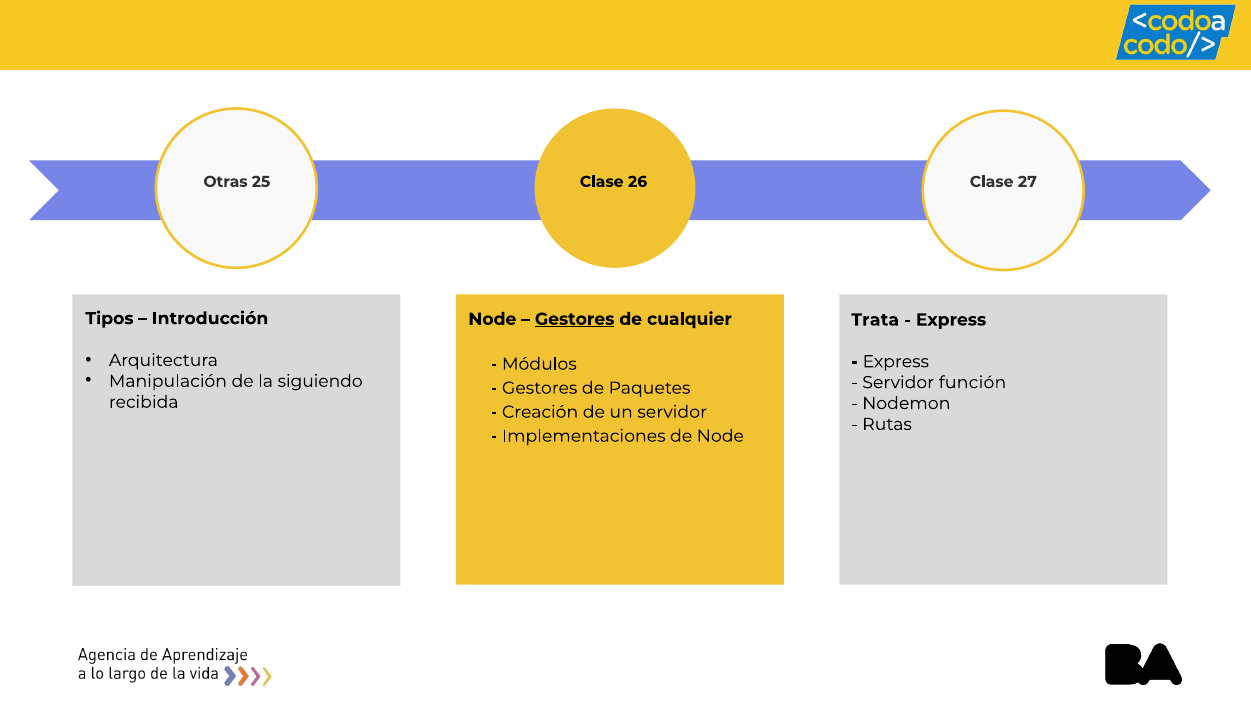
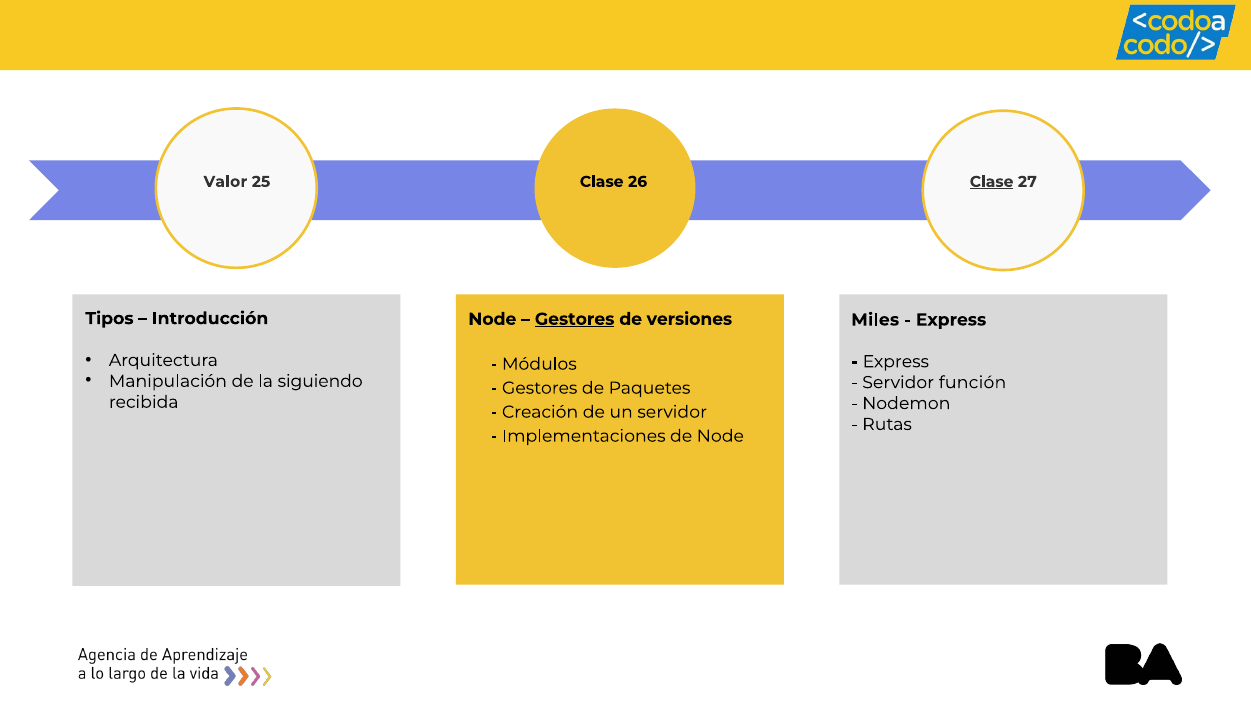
Otras: Otras -> Valor
Clase at (992, 182) underline: none -> present
cualquier: cualquier -> versiones
Trata: Trata -> Miles
